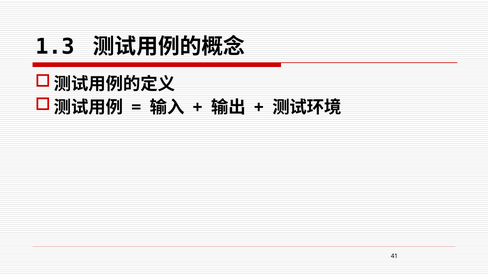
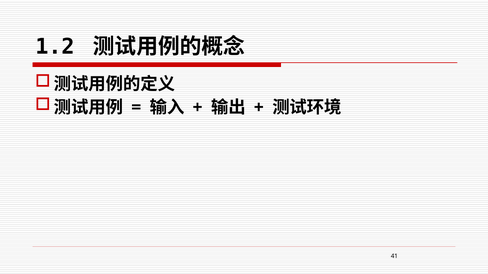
1.3: 1.3 -> 1.2
